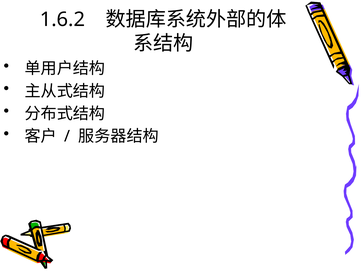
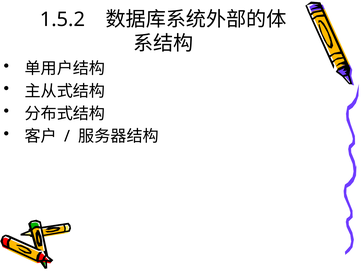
1.6.2: 1.6.2 -> 1.5.2
